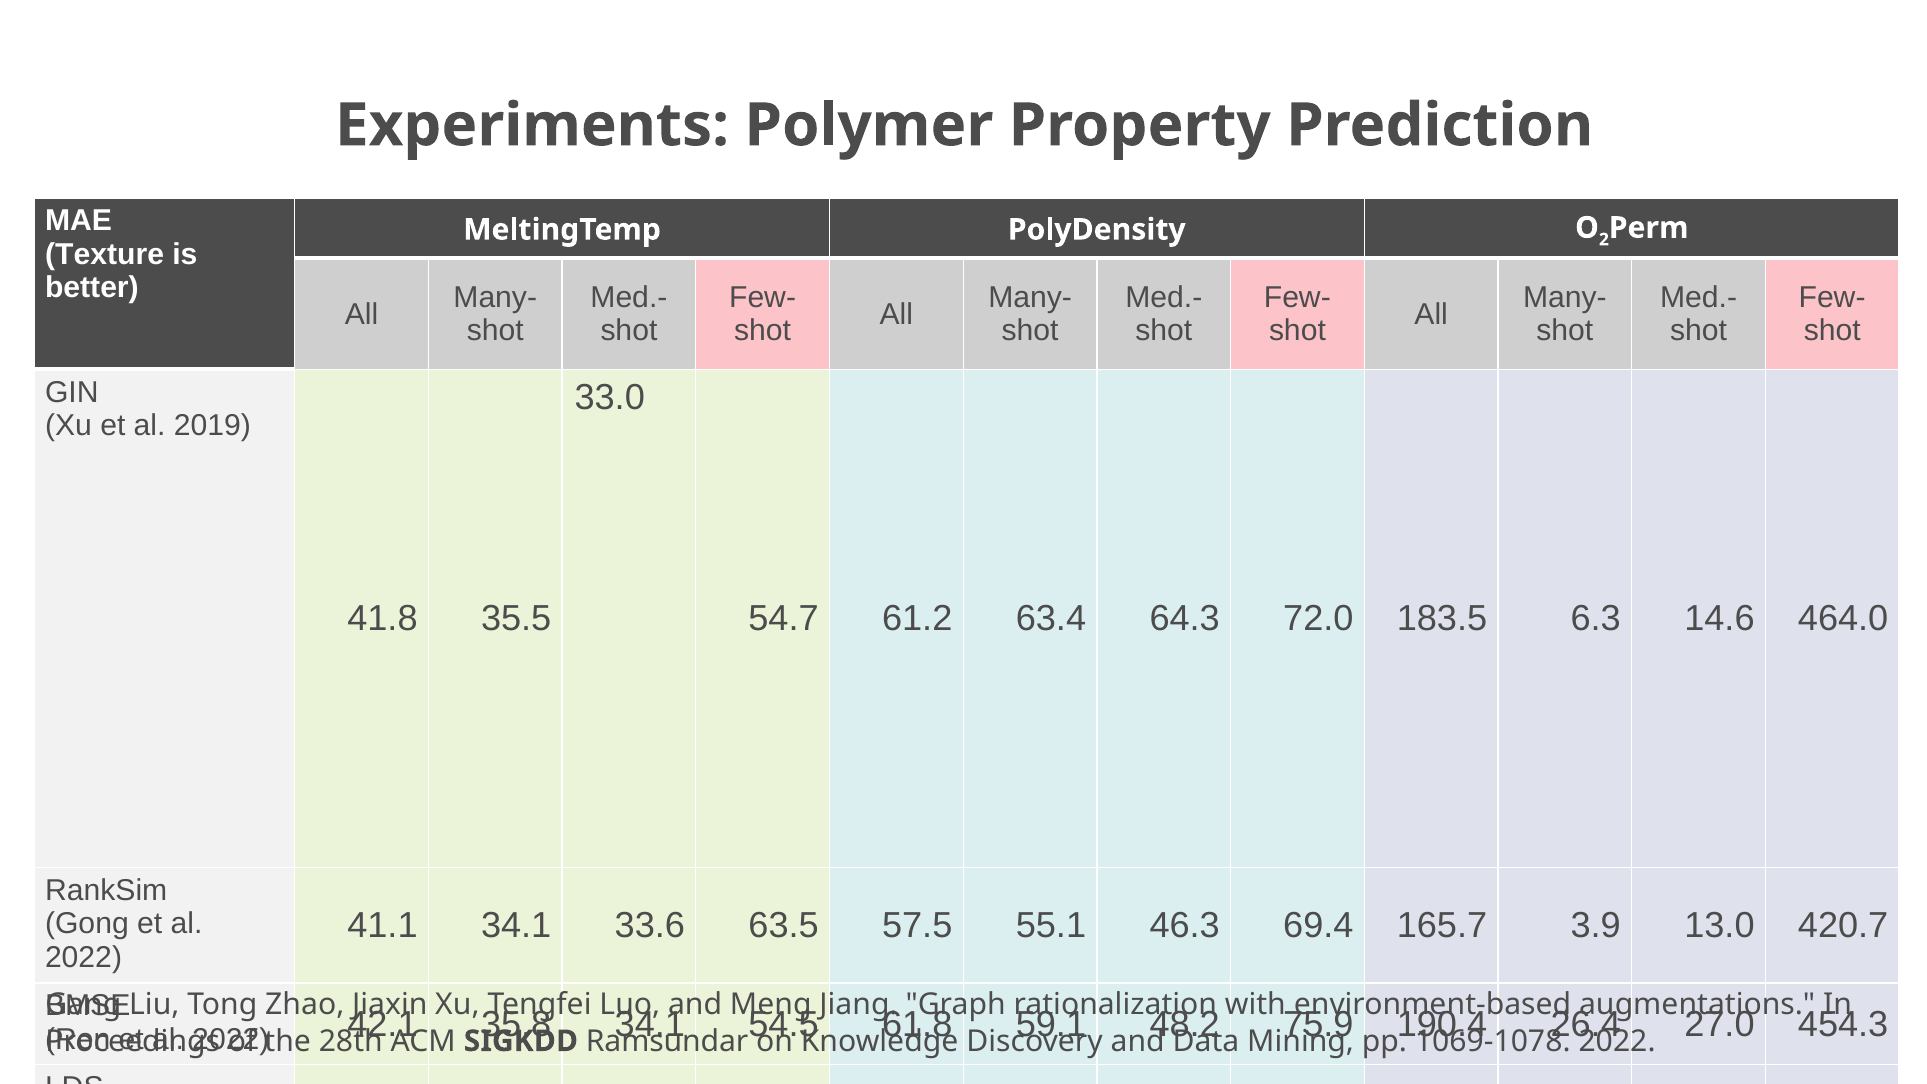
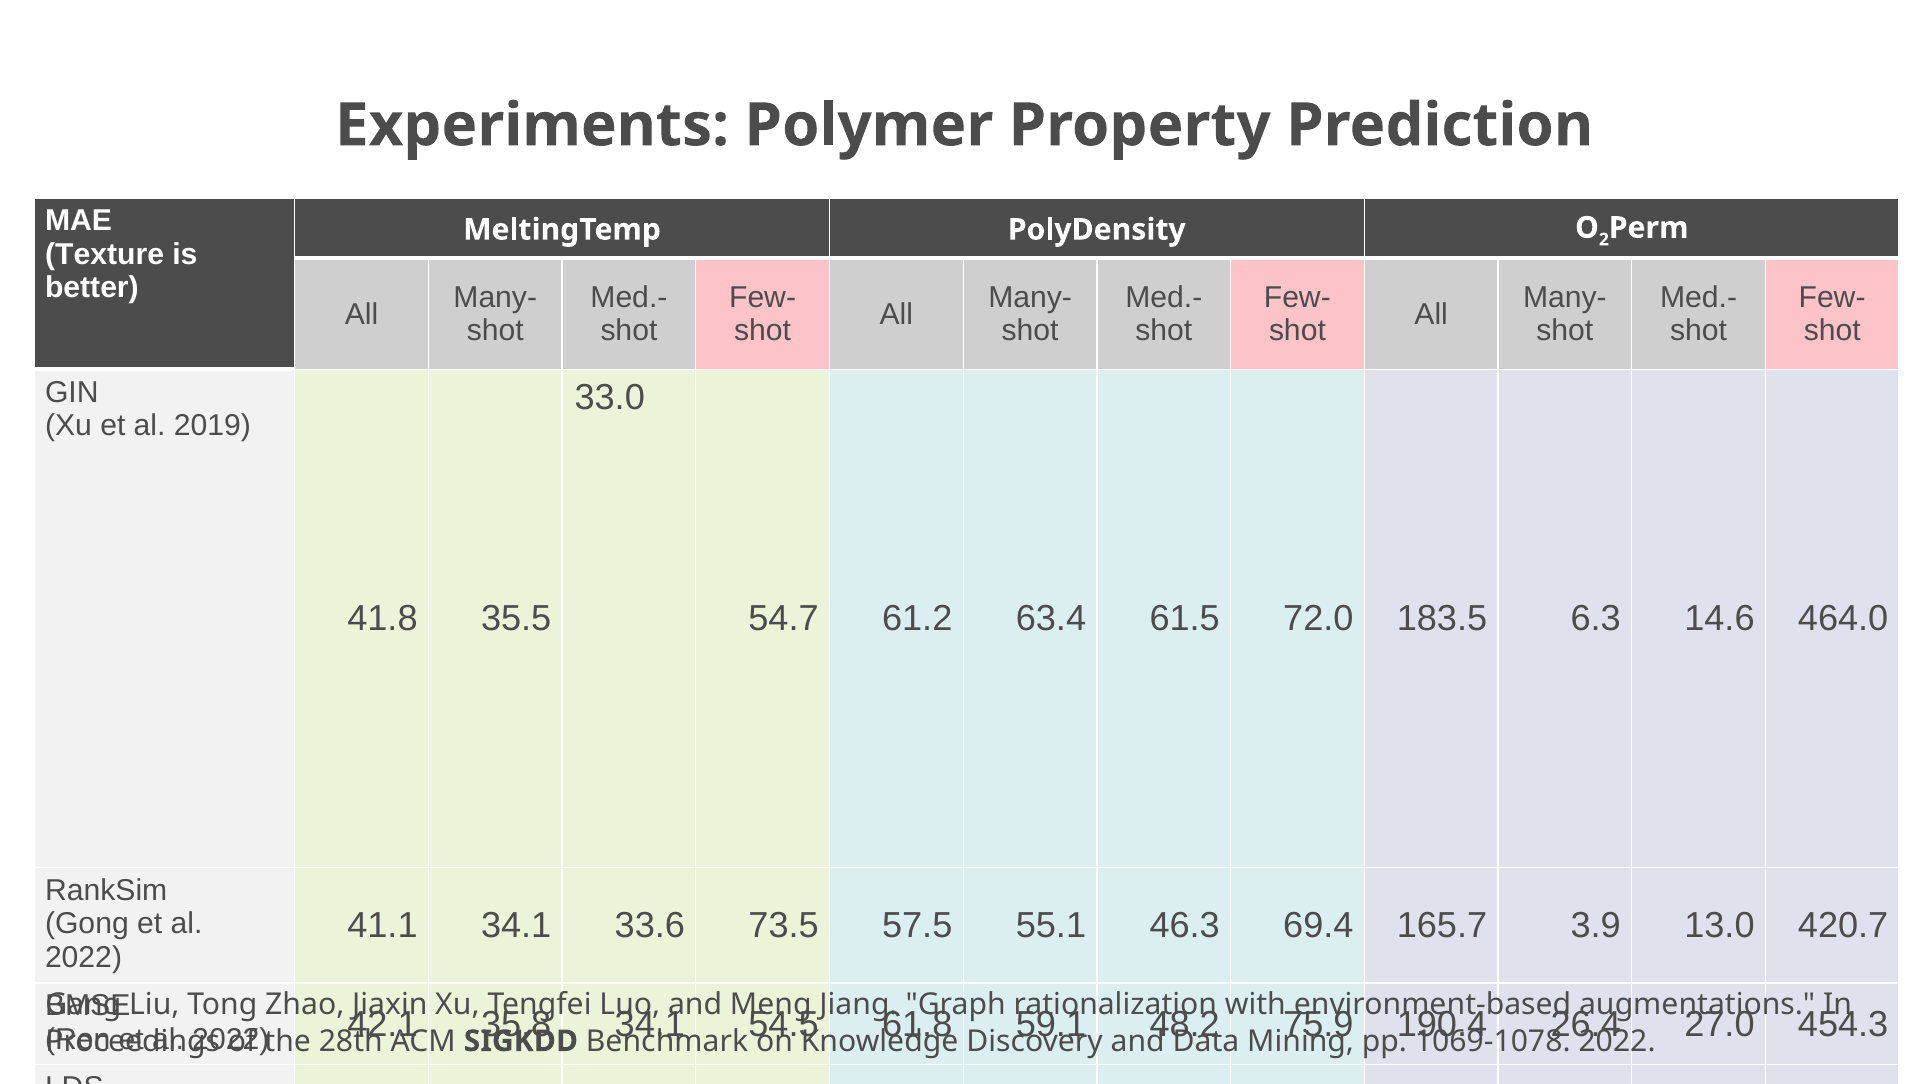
64.3: 64.3 -> 61.5
63.5: 63.5 -> 73.5
Ramsundar: Ramsundar -> Benchmark
